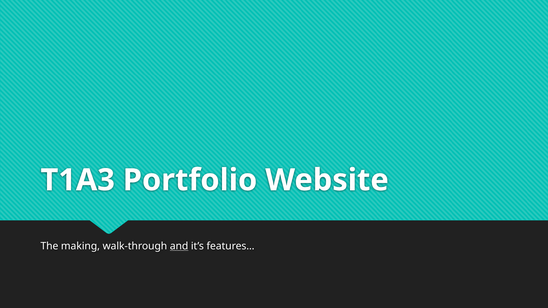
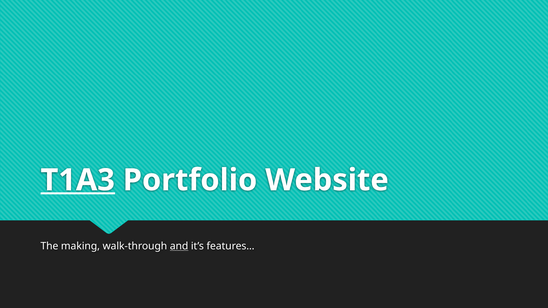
T1A3 underline: none -> present
